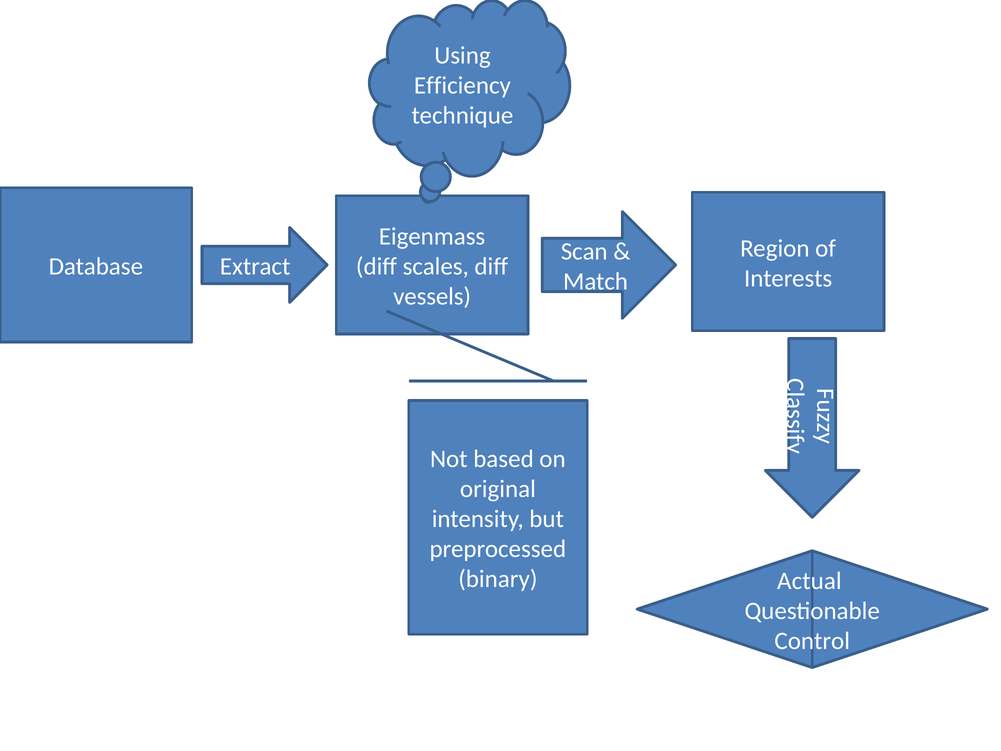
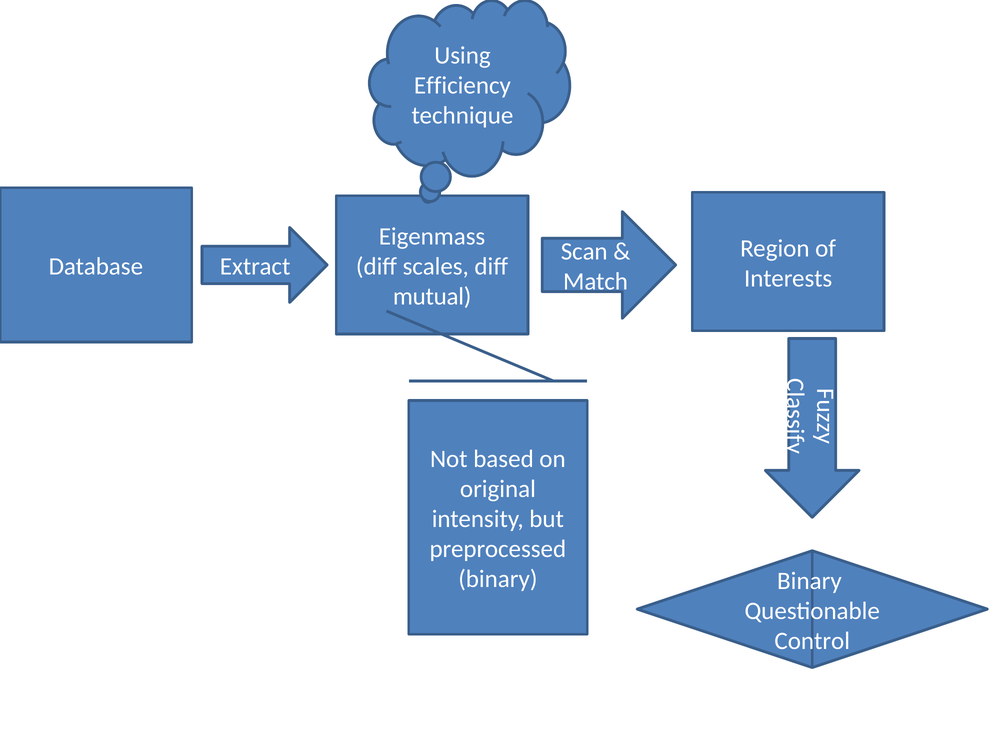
vessels: vessels -> mutual
Actual at (809, 581): Actual -> Binary
